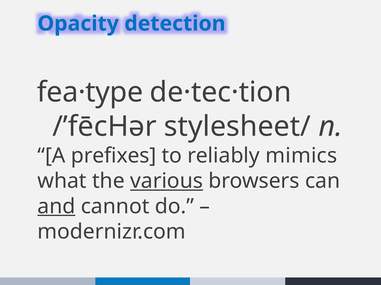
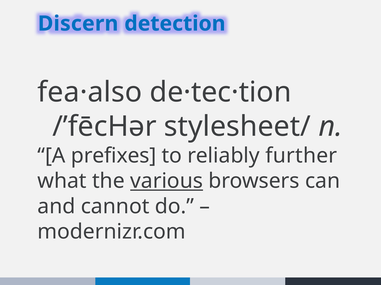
Opacity: Opacity -> Discern
fea·type: fea·type -> fea·also
mimics: mimics -> further
and underline: present -> none
